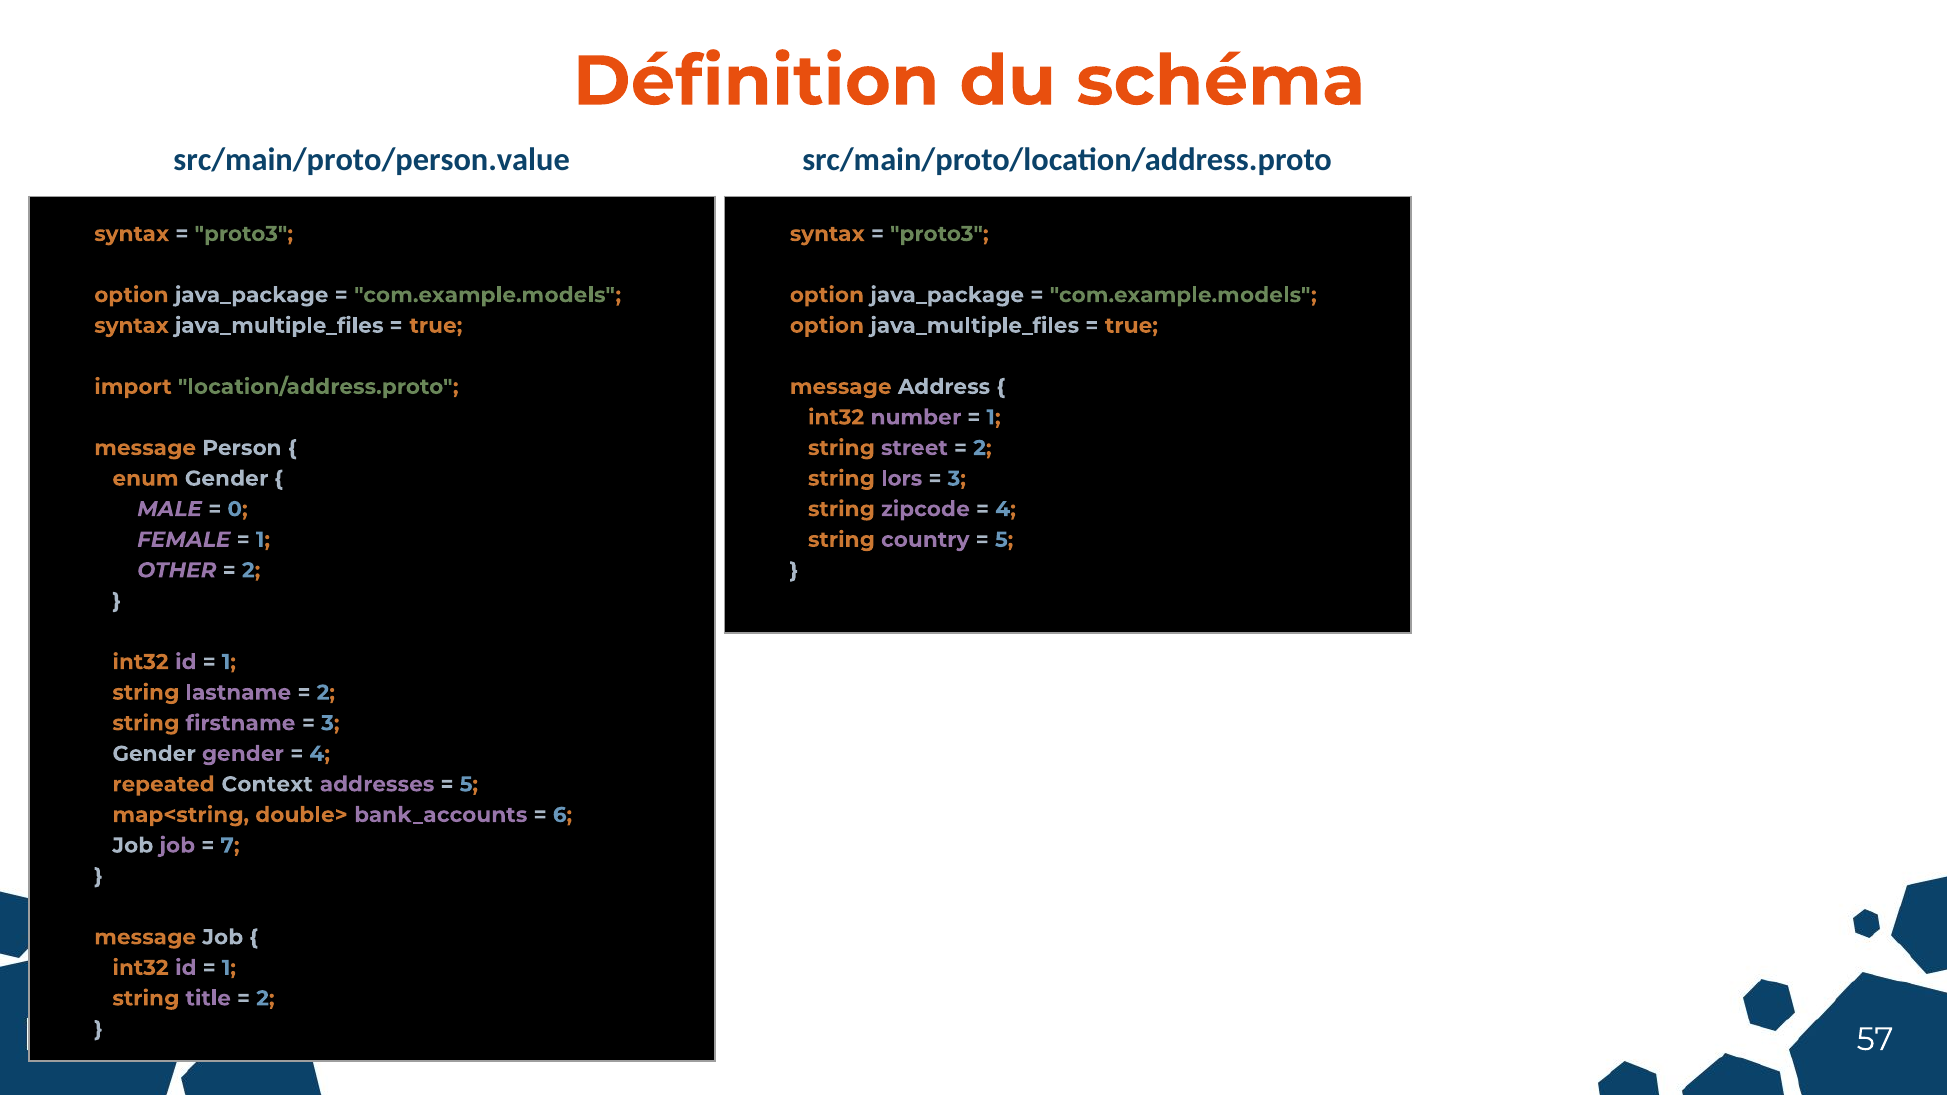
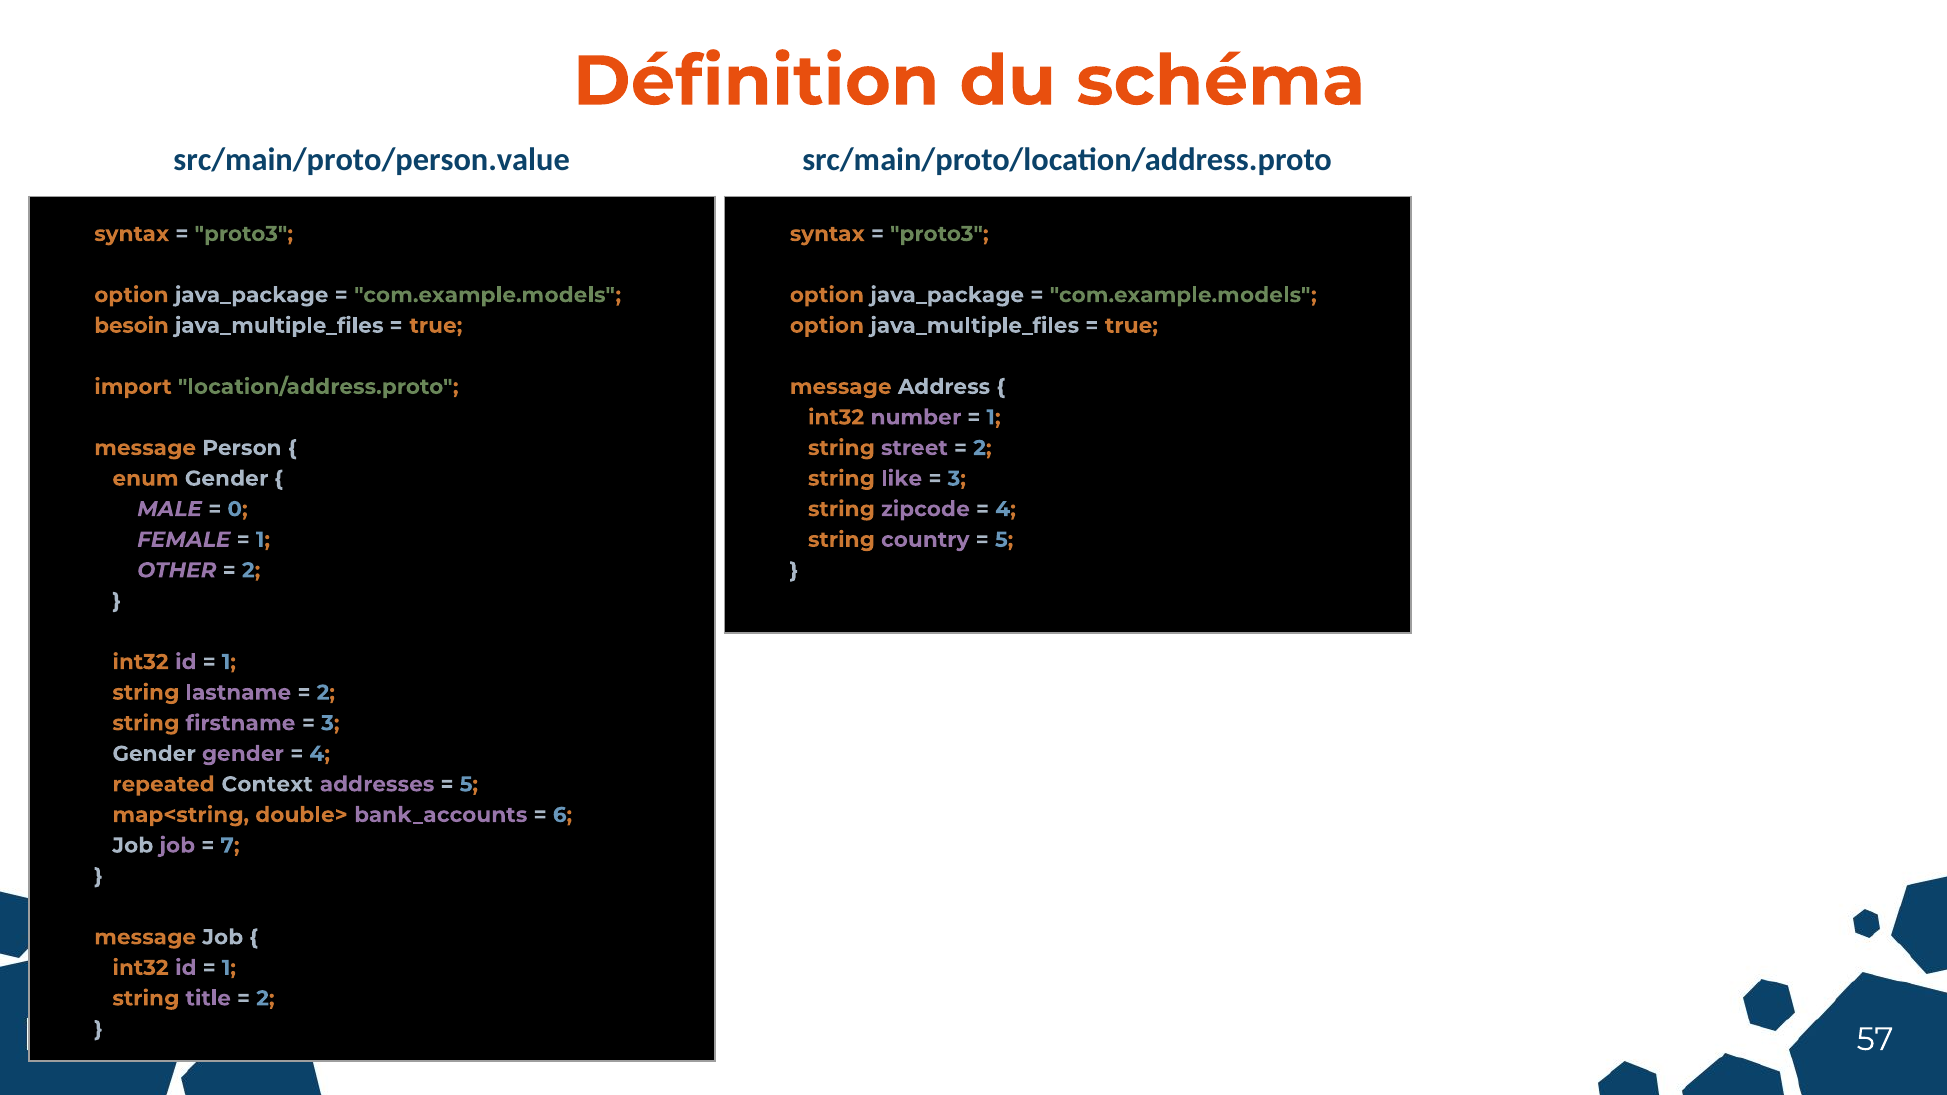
syntax at (131, 326): syntax -> besoin
lors: lors -> like
